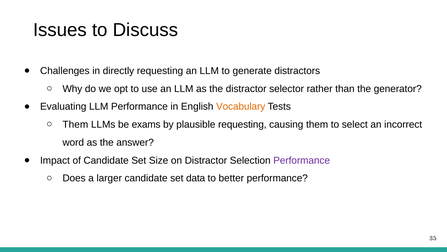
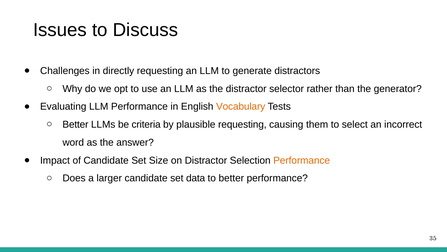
Them at (75, 124): Them -> Better
exams: exams -> criteria
Performance at (302, 160) colour: purple -> orange
